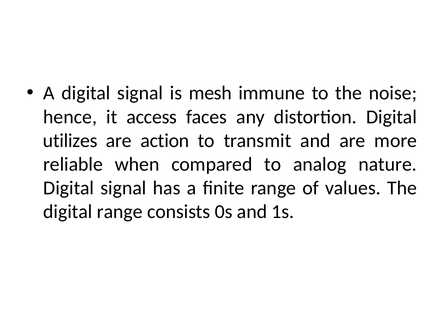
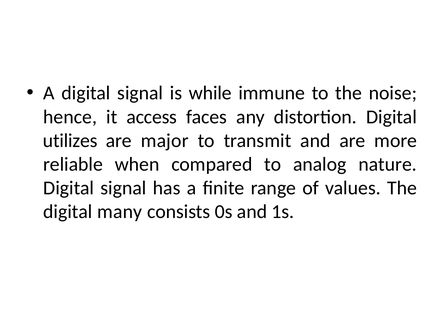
mesh: mesh -> while
action: action -> major
digital range: range -> many
